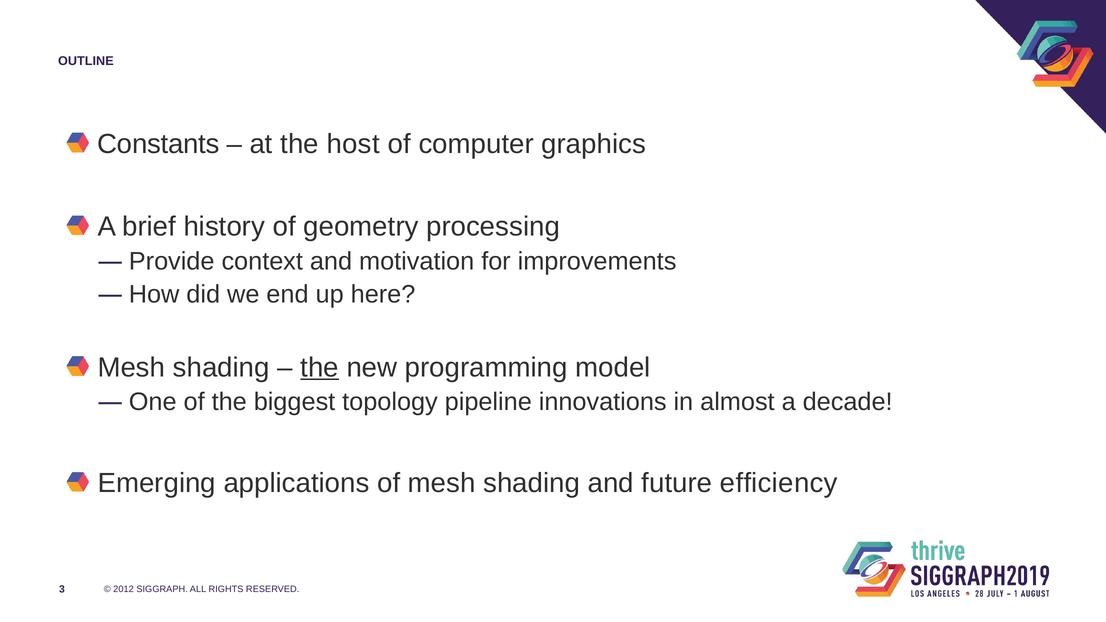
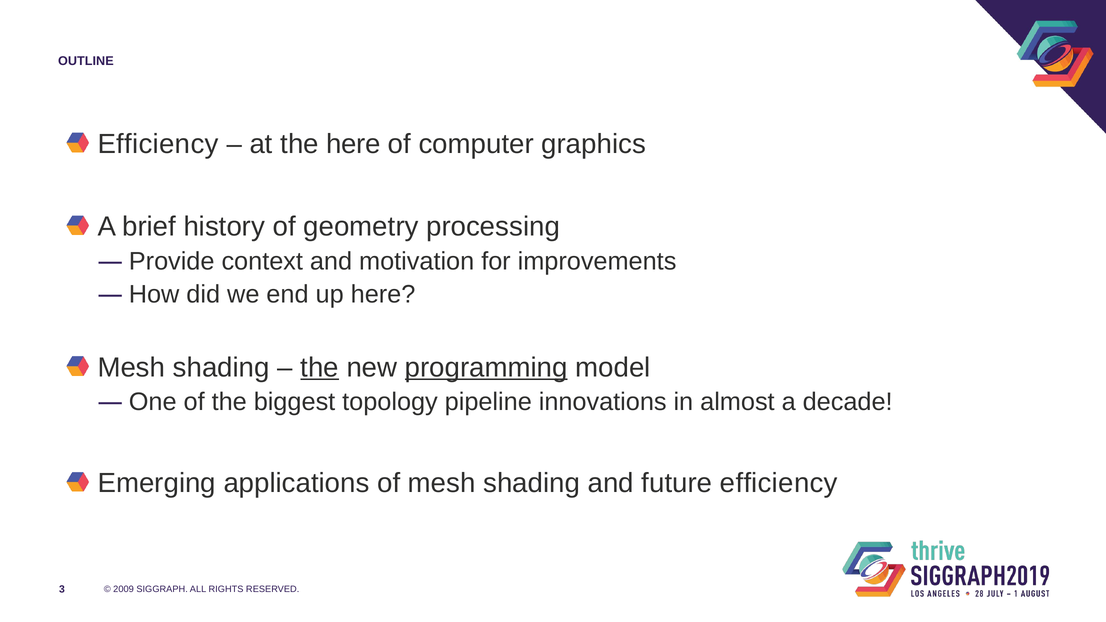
Constants at (158, 144): Constants -> Efficiency
the host: host -> here
programming underline: none -> present
2012: 2012 -> 2009
